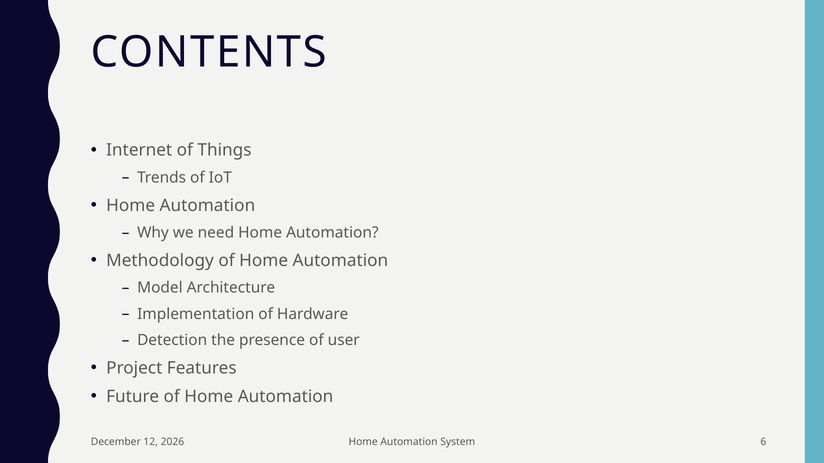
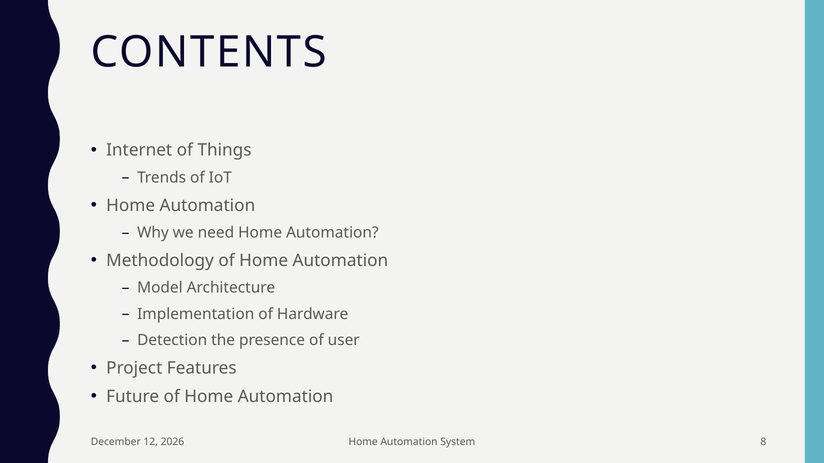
6: 6 -> 8
